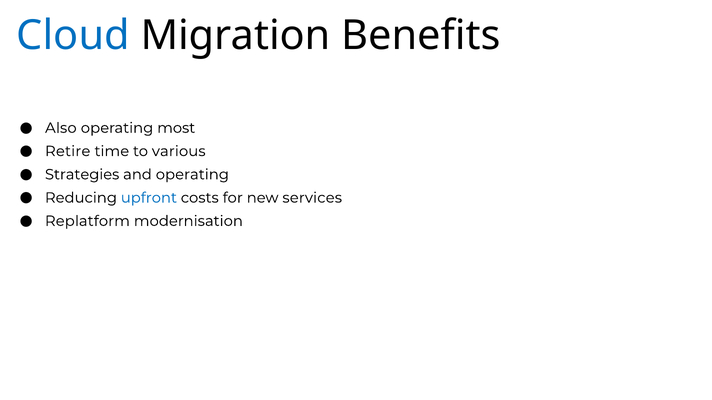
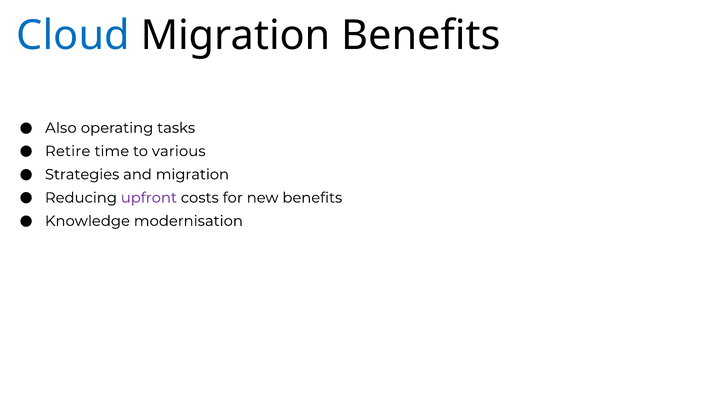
most: most -> tasks
and operating: operating -> migration
upfront colour: blue -> purple
new services: services -> benefits
Replatform: Replatform -> Knowledge
